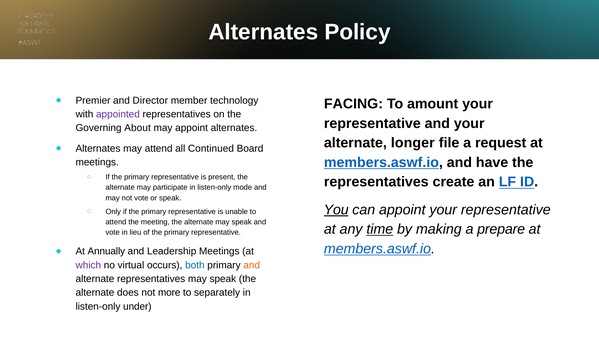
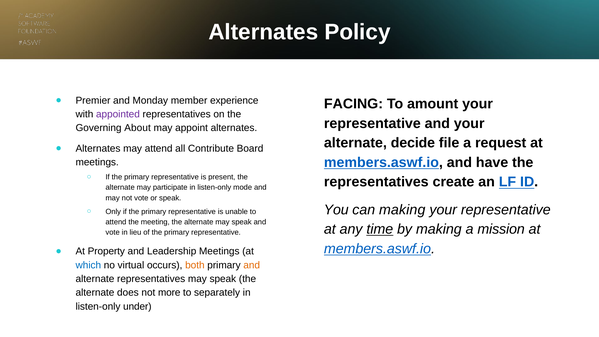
Director: Director -> Monday
technology: technology -> experience
longer: longer -> decide
Continued: Continued -> Contribute
You underline: present -> none
can appoint: appoint -> making
prepare: prepare -> mission
Annually: Annually -> Property
which colour: purple -> blue
both colour: blue -> orange
